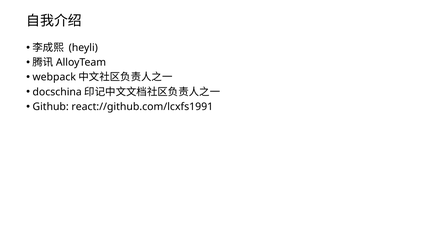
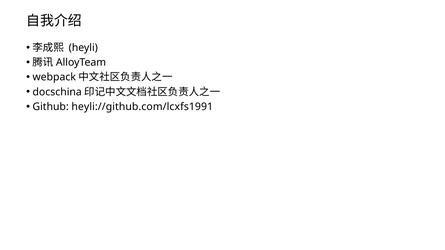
react://github.com/lcxfs1991: react://github.com/lcxfs1991 -> heyli://github.com/lcxfs1991
